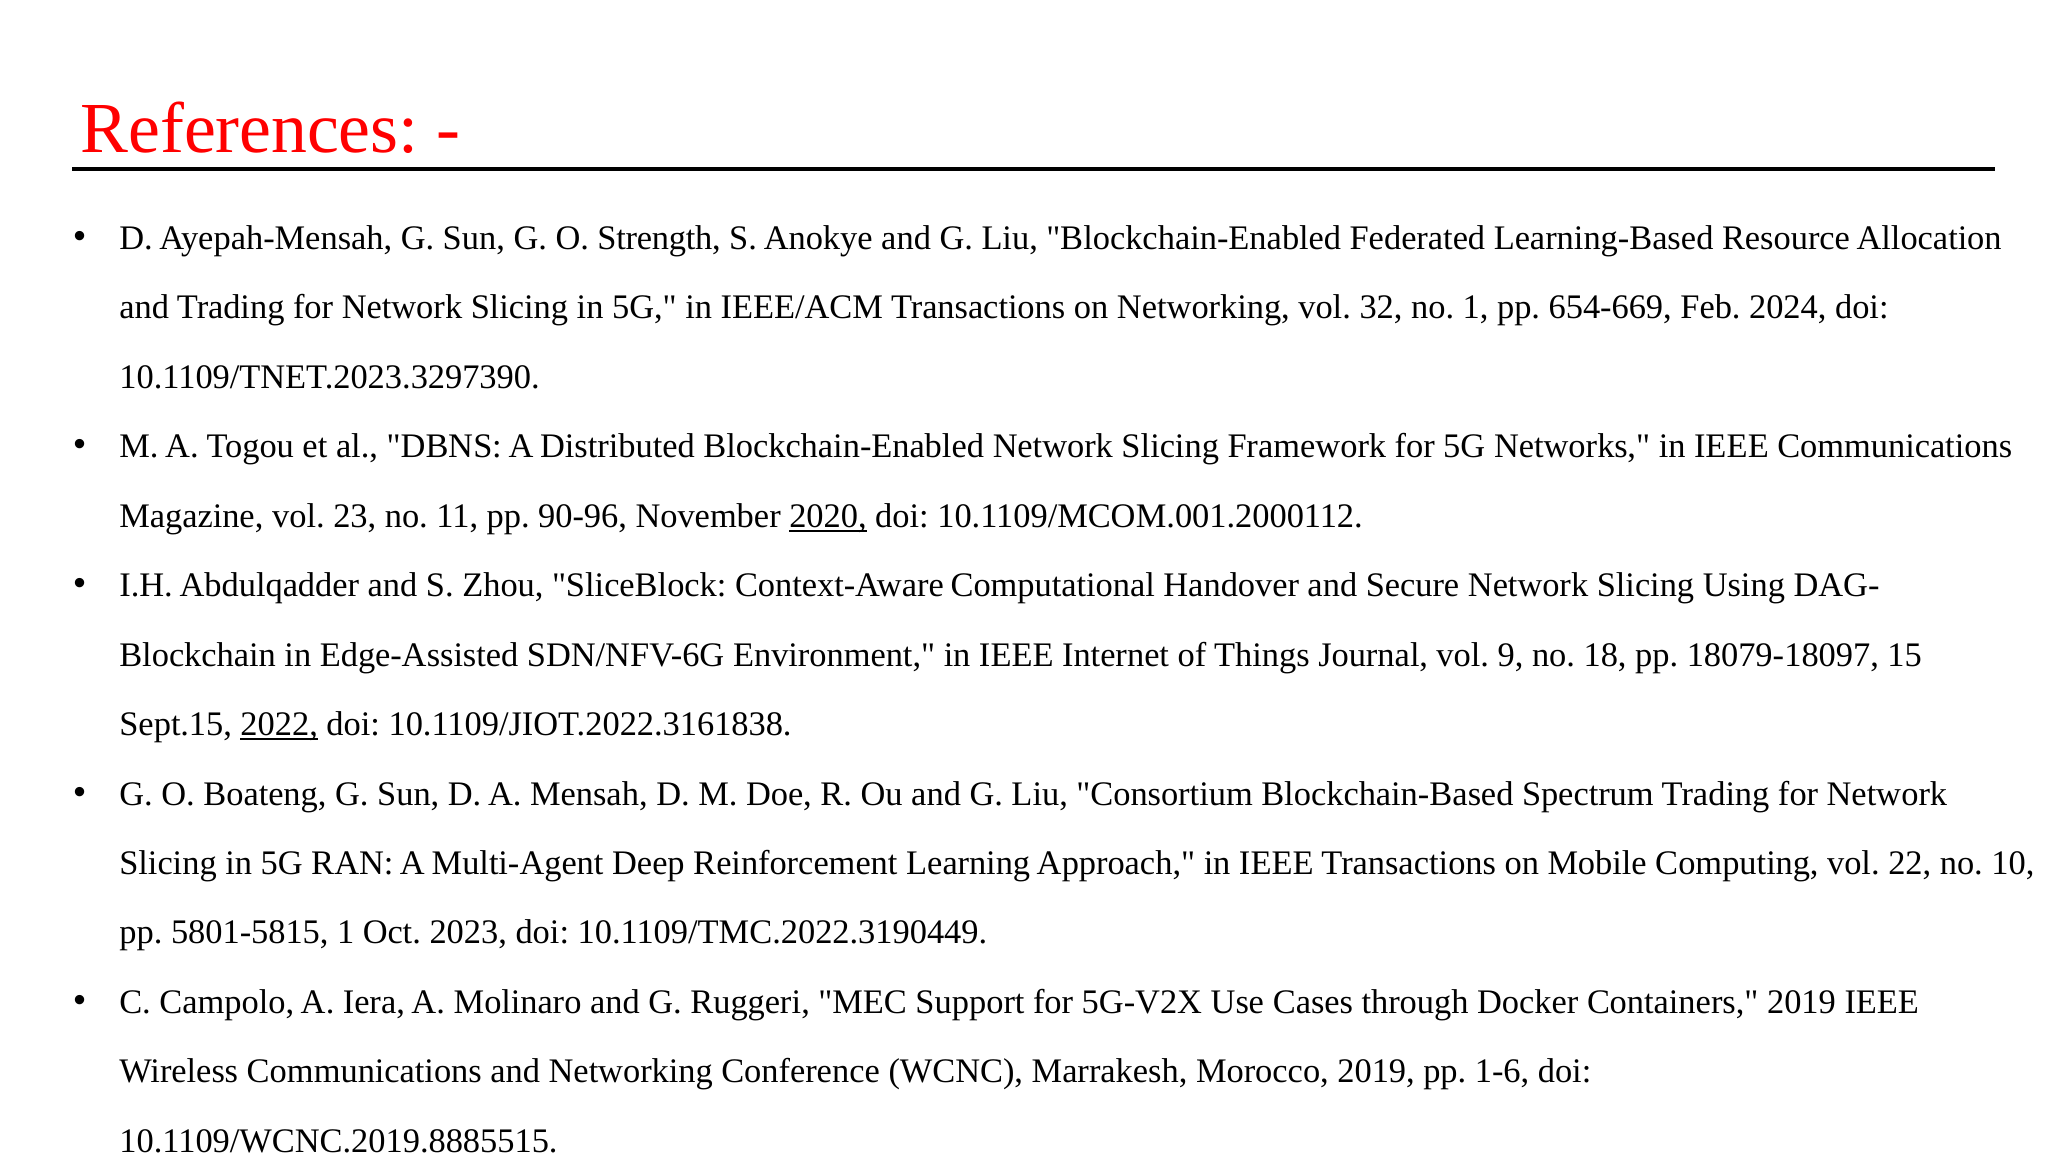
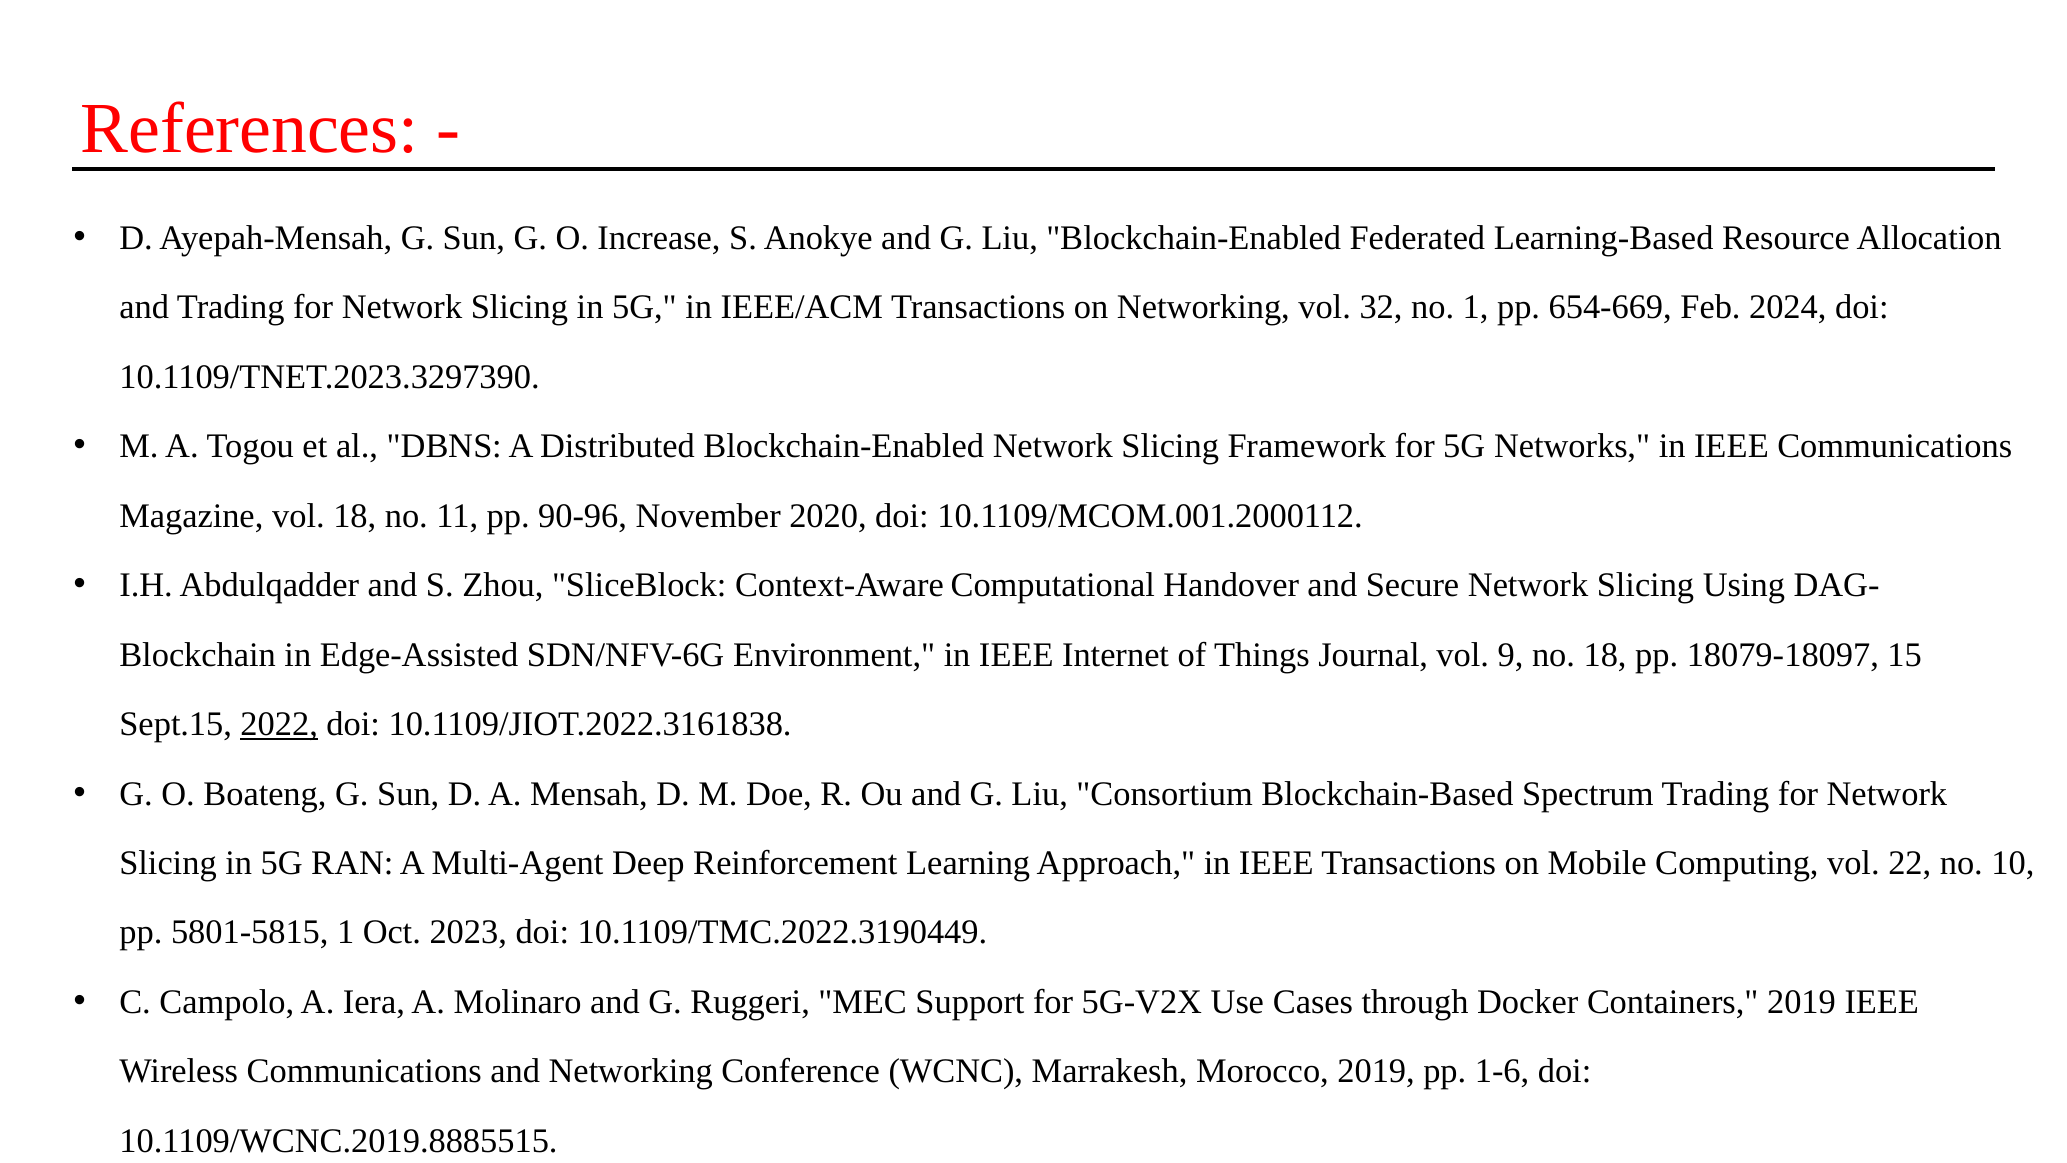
Strength: Strength -> Increase
vol 23: 23 -> 18
2020 underline: present -> none
